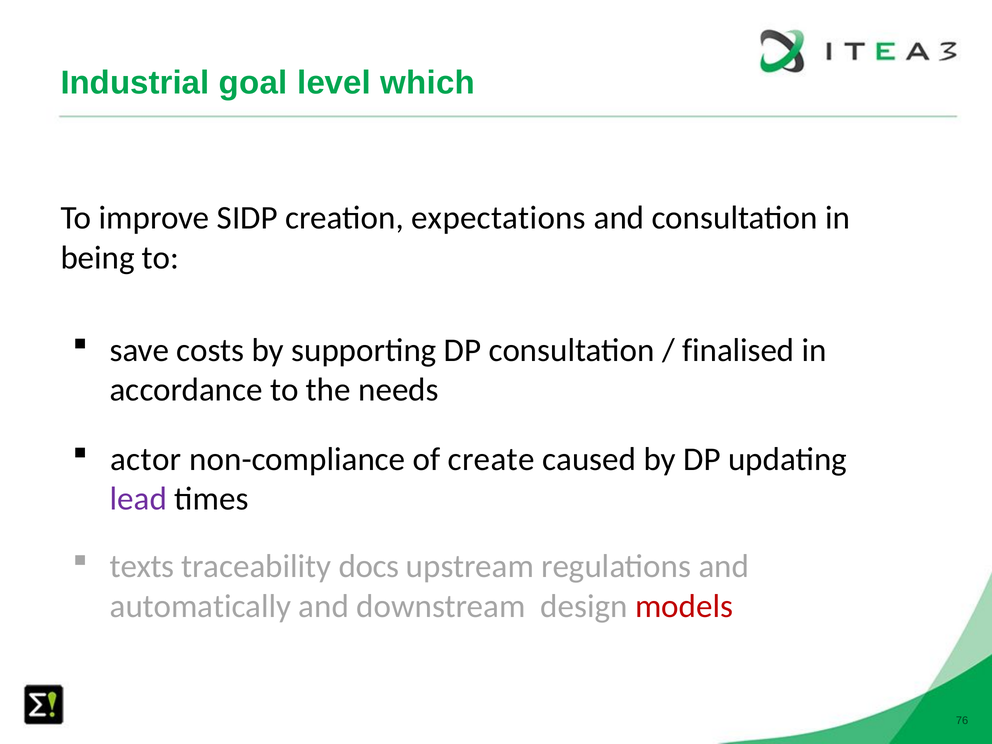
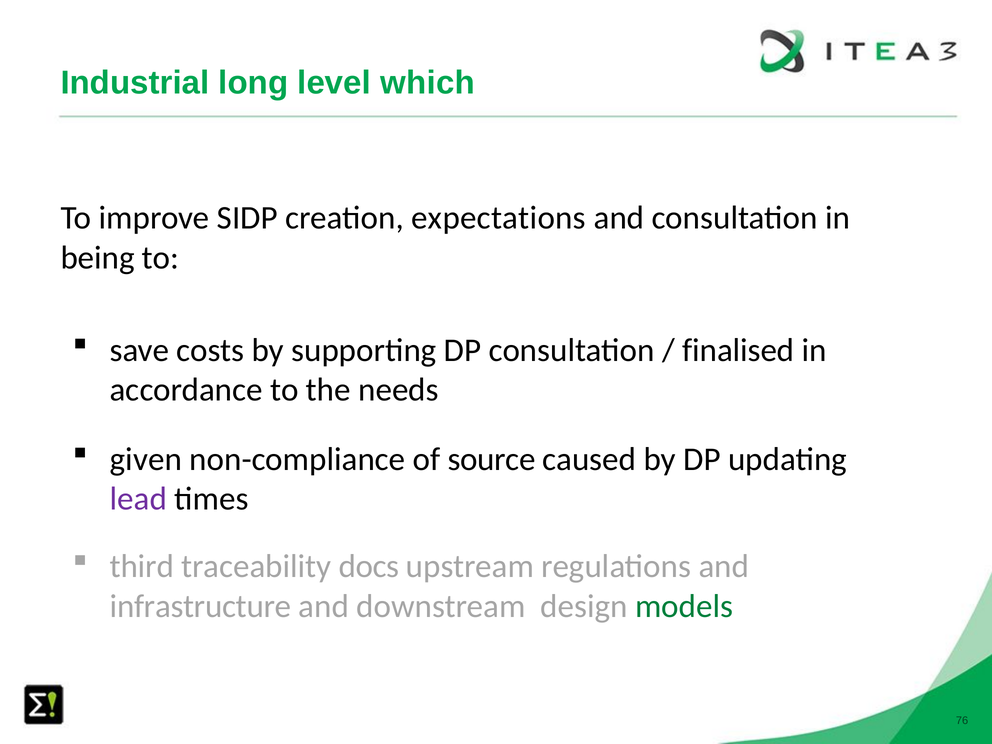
goal: goal -> long
actor: actor -> given
create: create -> source
texts: texts -> third
automatically: automatically -> infrastructure
models colour: red -> green
